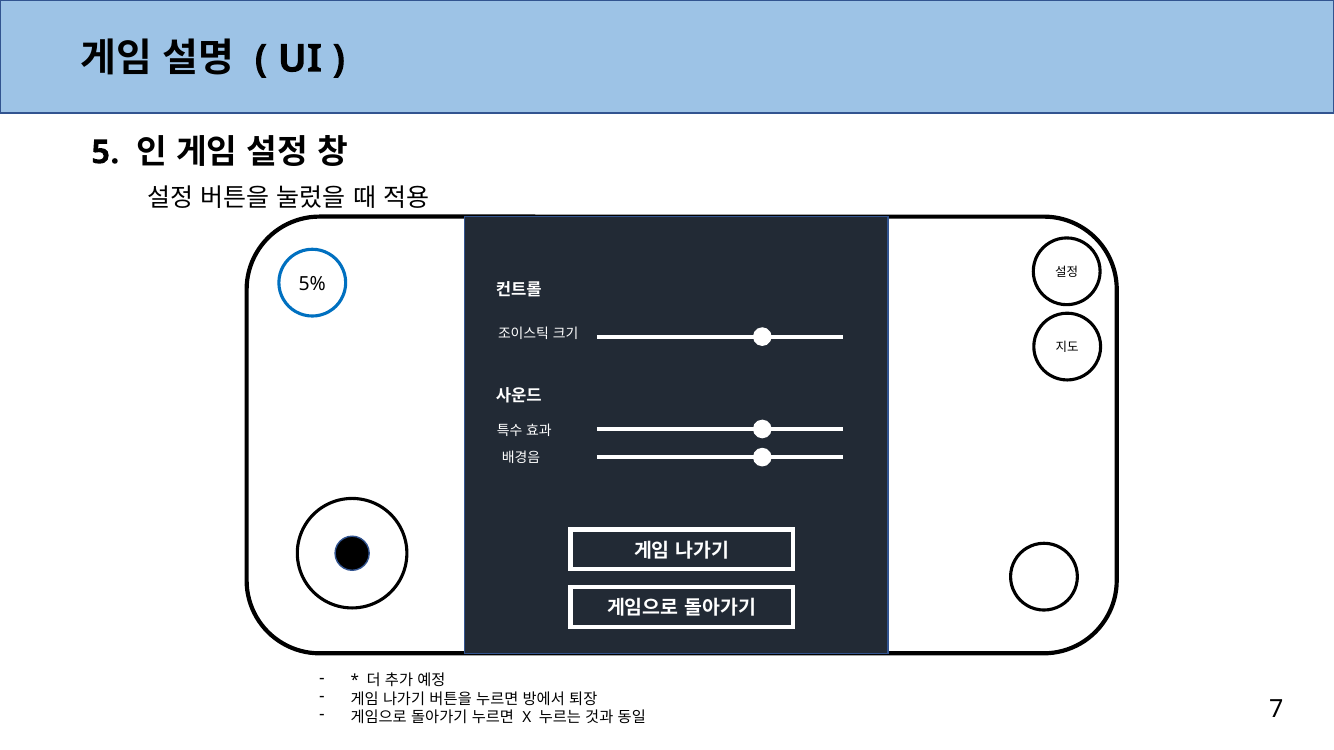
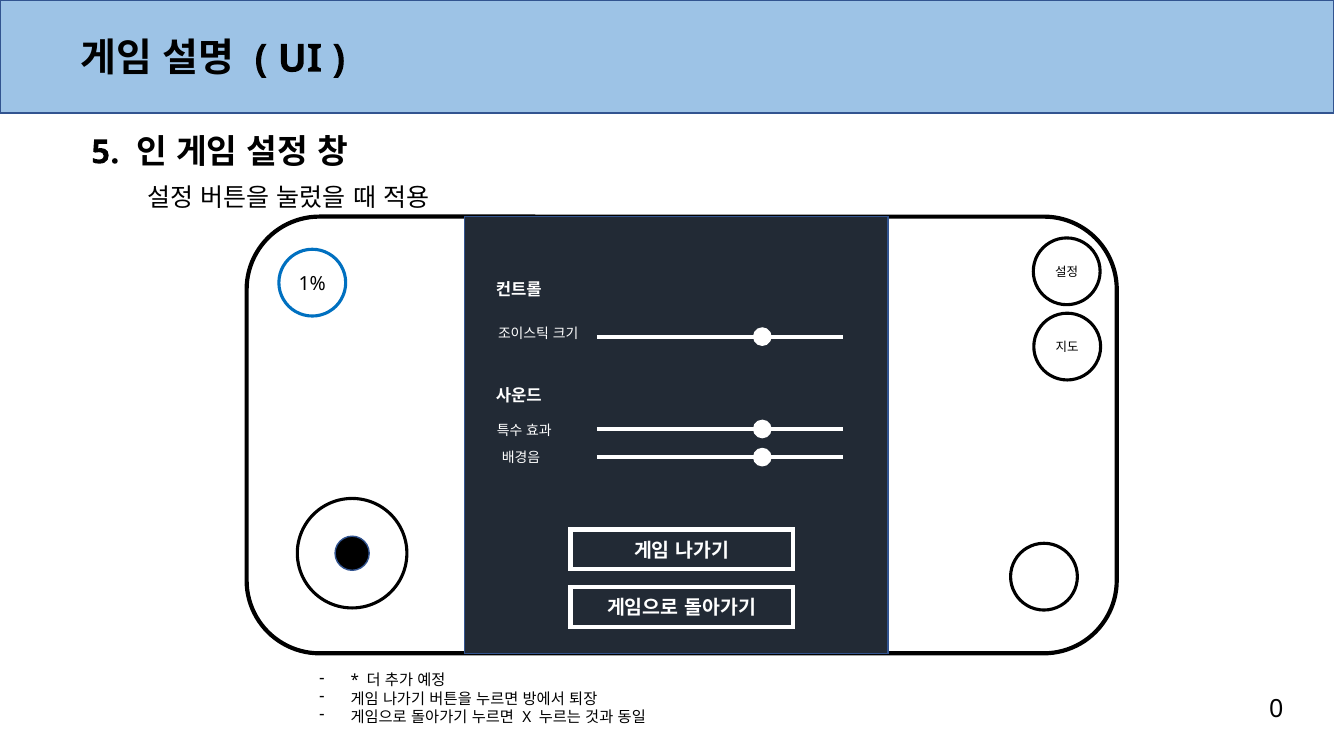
5%: 5% -> 1%
7: 7 -> 0
